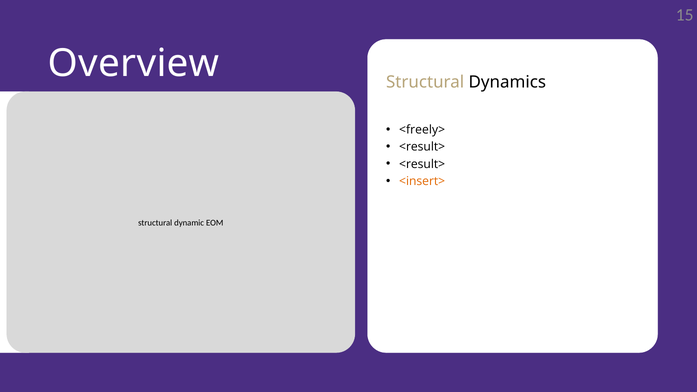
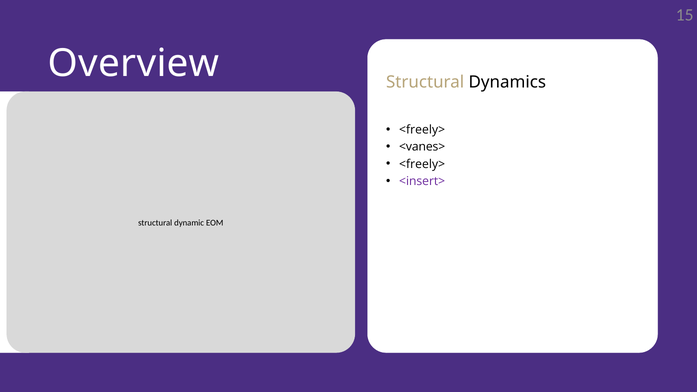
<result> at (422, 147): <result> -> <vanes>
<result> at (422, 164): <result> -> <freely>
<insert> colour: orange -> purple
